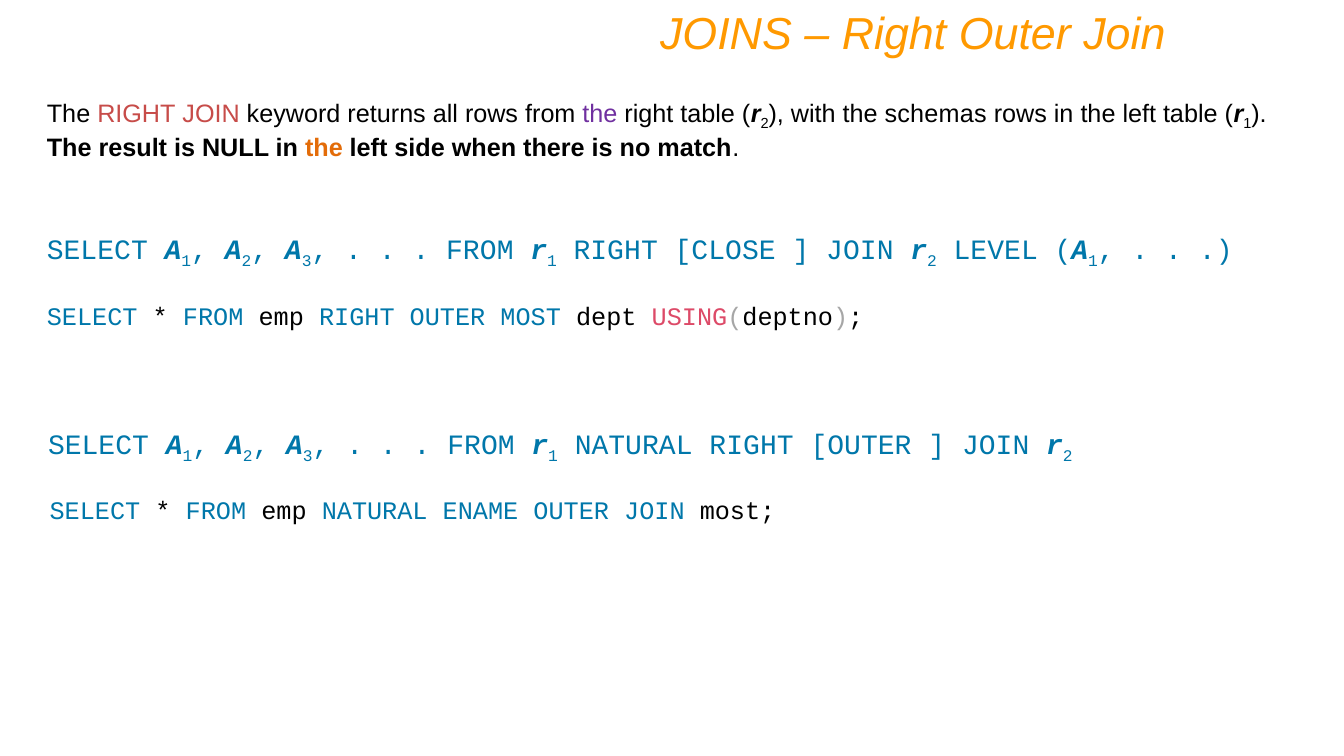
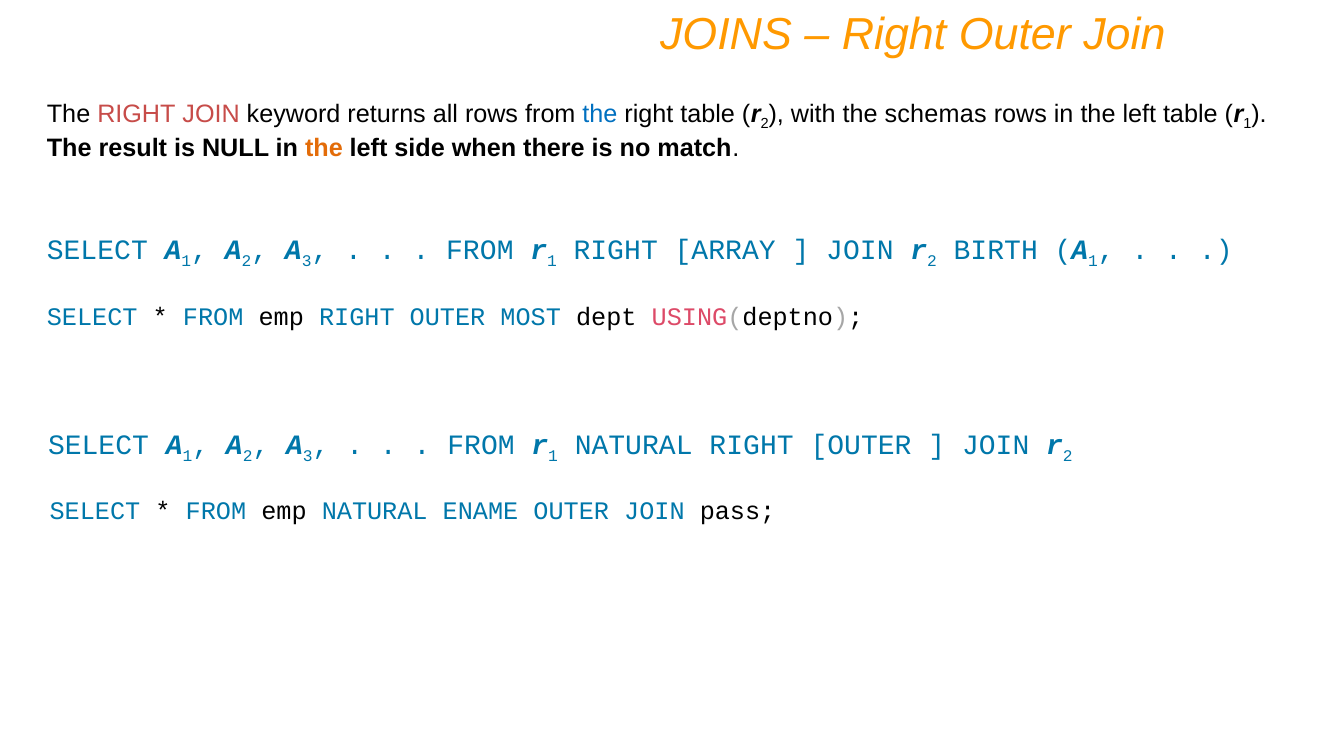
the at (600, 114) colour: purple -> blue
CLOSE: CLOSE -> ARRAY
LEVEL: LEVEL -> BIRTH
JOIN most: most -> pass
